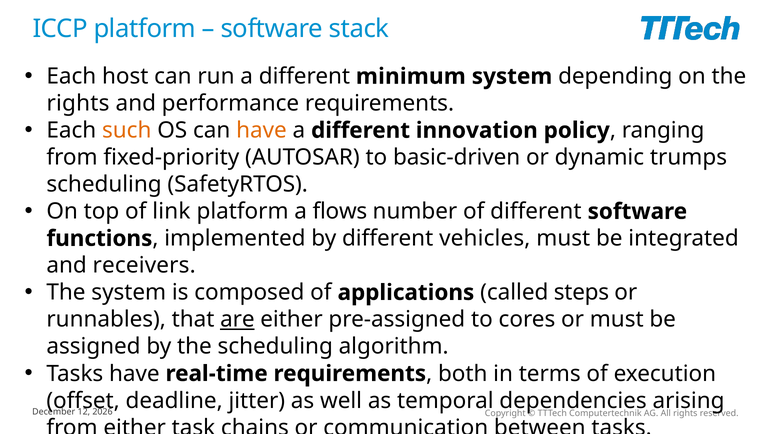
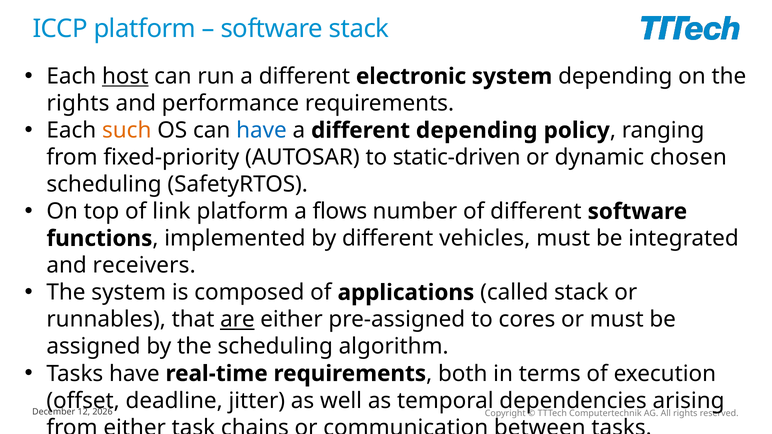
host underline: none -> present
minimum: minimum -> electronic
have at (261, 130) colour: orange -> blue
different innovation: innovation -> depending
basic-driven: basic-driven -> static-driven
trumps: trumps -> chosen
called steps: steps -> stack
